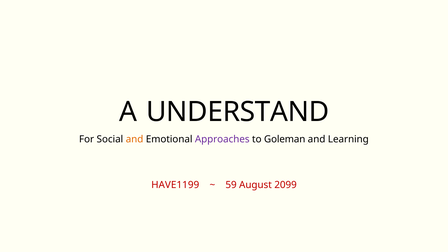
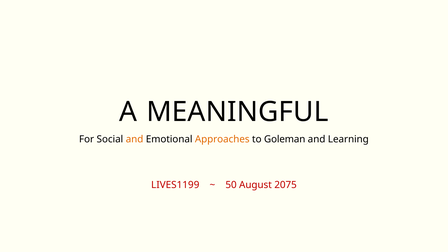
UNDERSTAND: UNDERSTAND -> MEANINGFUL
Approaches colour: purple -> orange
HAVE1199: HAVE1199 -> LIVES1199
59: 59 -> 50
2099: 2099 -> 2075
